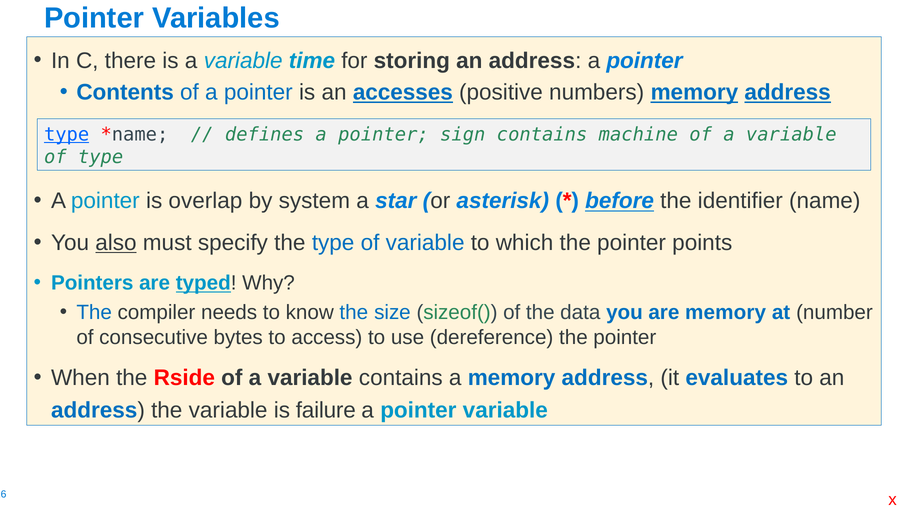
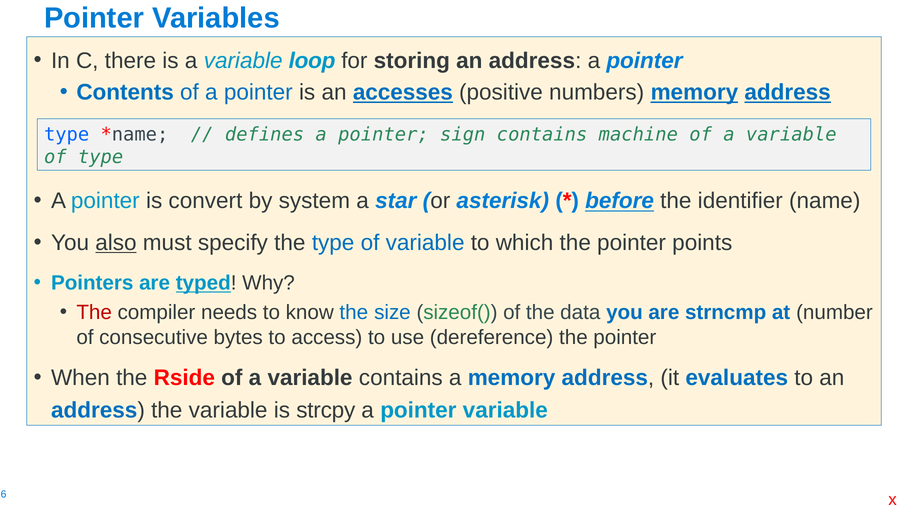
time: time -> loop
type at (67, 134) underline: present -> none
overlap: overlap -> convert
The at (94, 312) colour: blue -> red
are memory: memory -> strncmp
failure: failure -> strcpy
